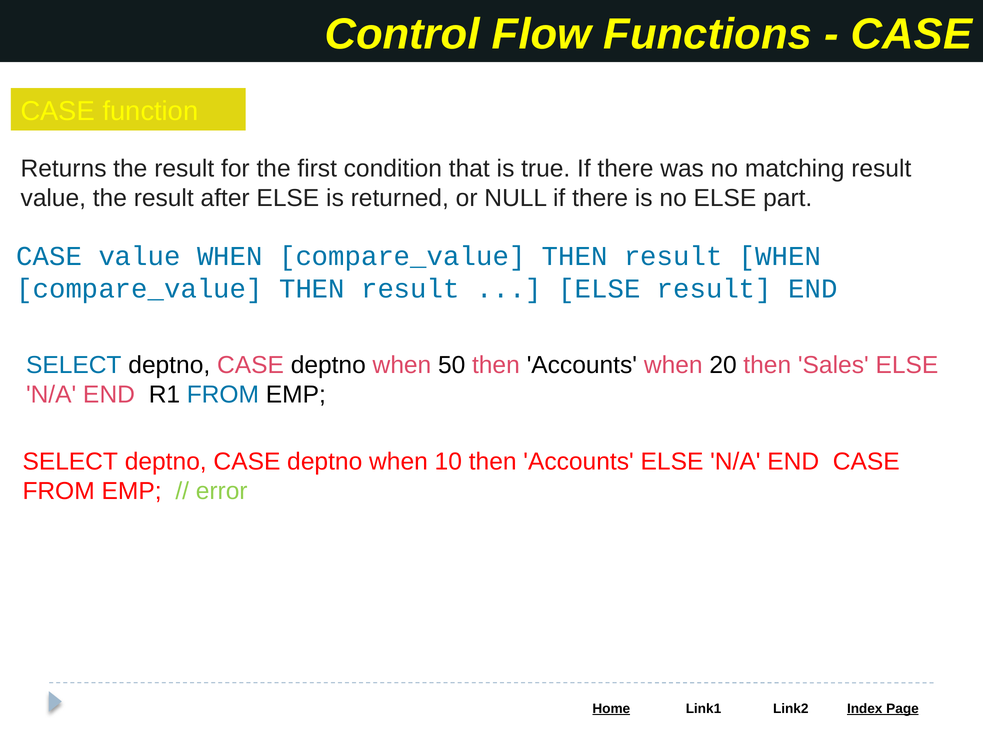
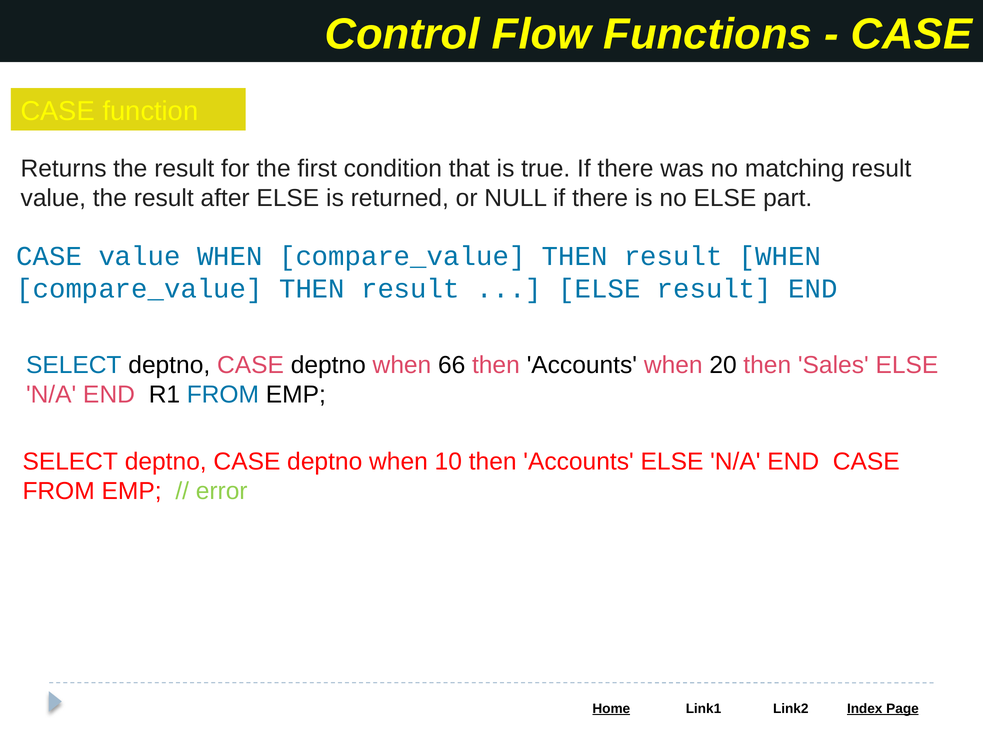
50: 50 -> 66
